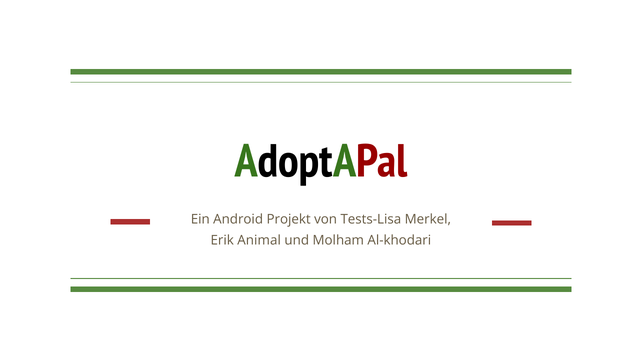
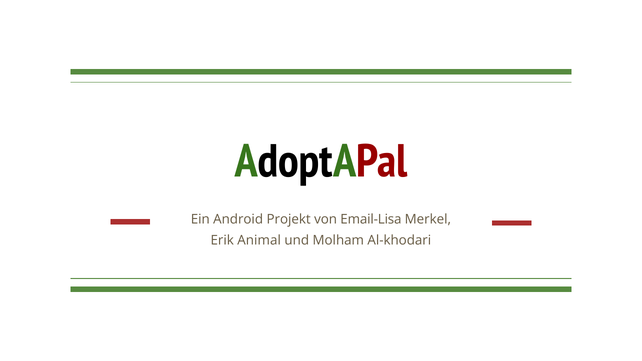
Tests-Lisa: Tests-Lisa -> Email-Lisa
